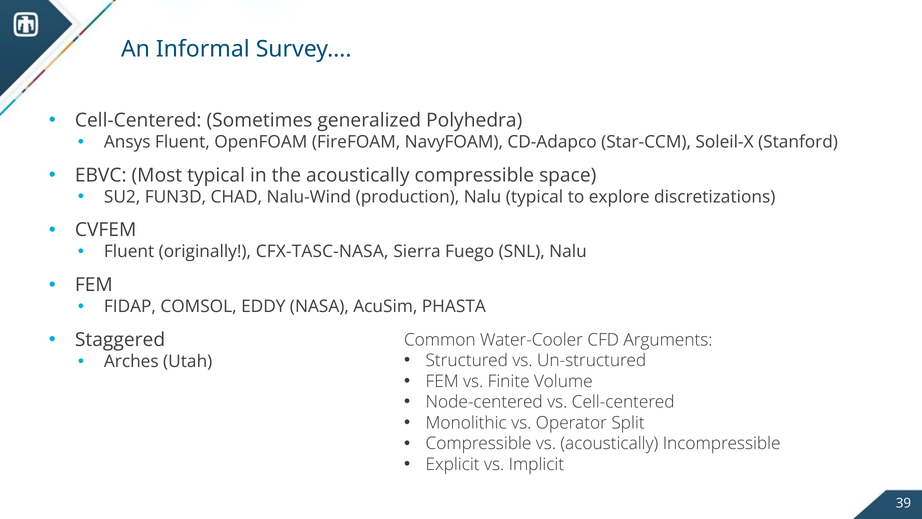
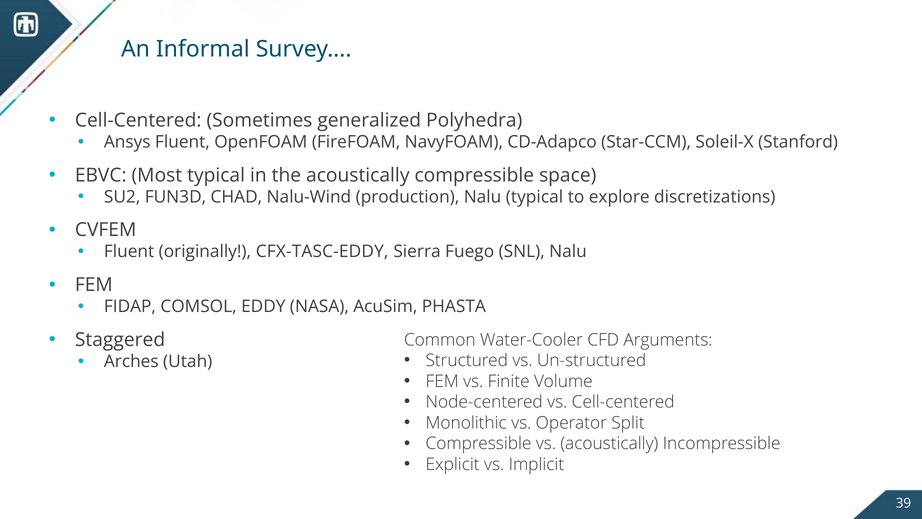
CFX-TASC-NASA: CFX-TASC-NASA -> CFX-TASC-EDDY
